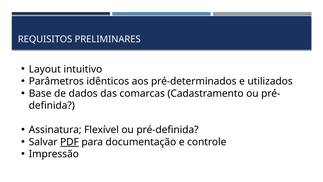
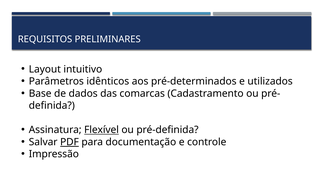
Flexível underline: none -> present
